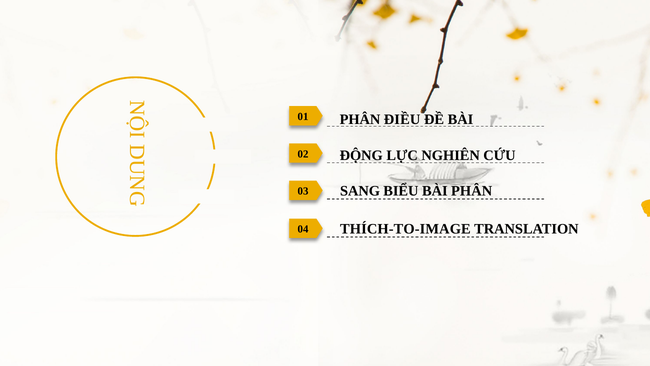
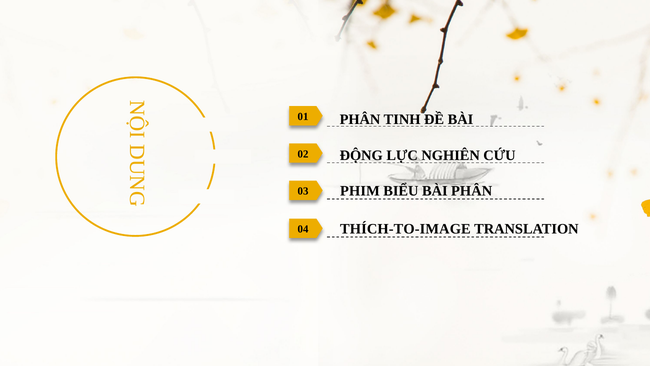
ĐIỀU: ĐIỀU -> TINH
SANG: SANG -> PHIM
